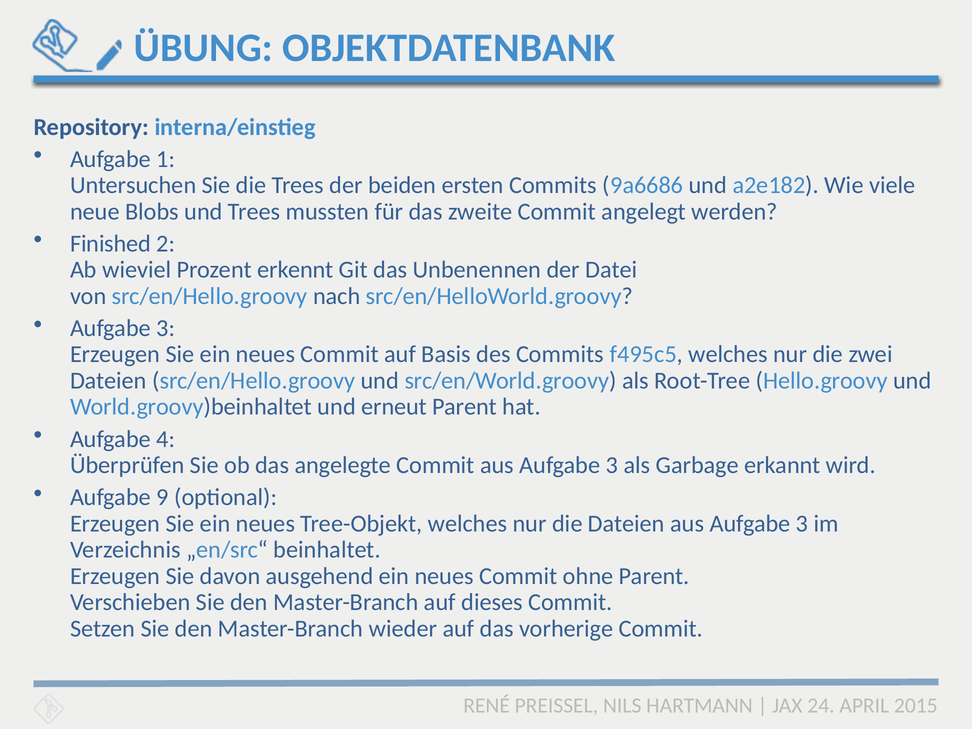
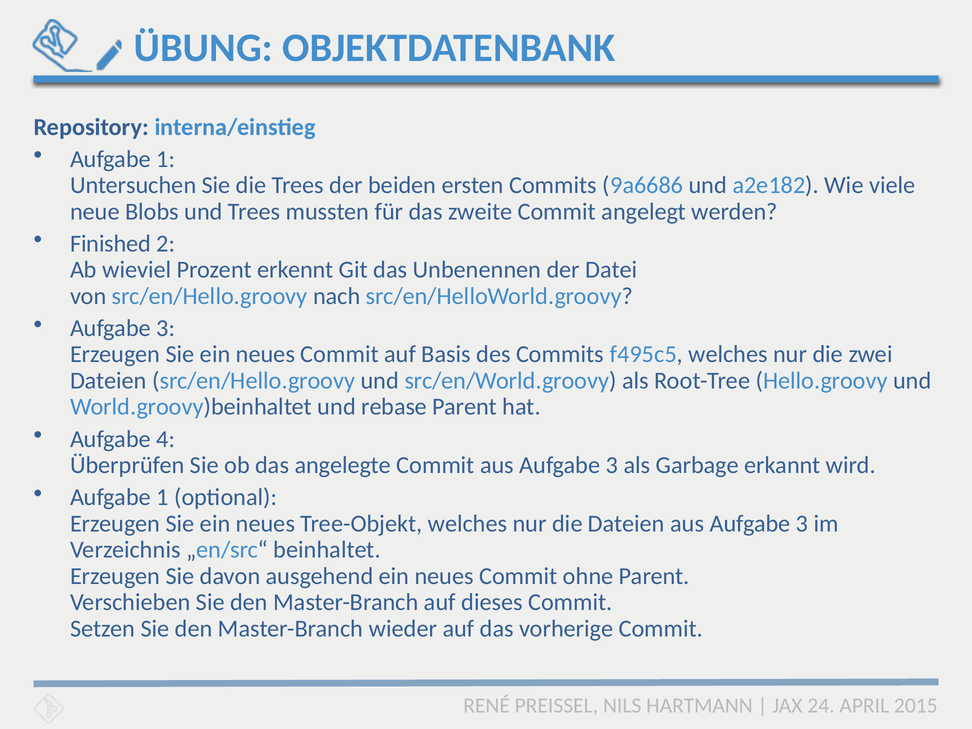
erneut: erneut -> rebase
9 at (163, 497): 9 -> 1
